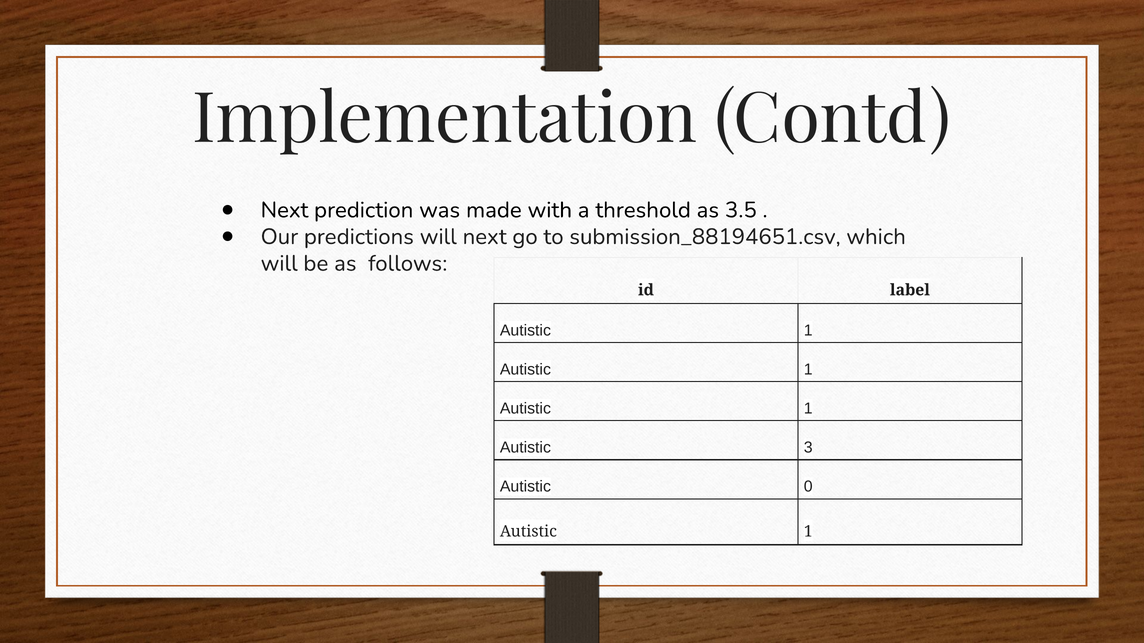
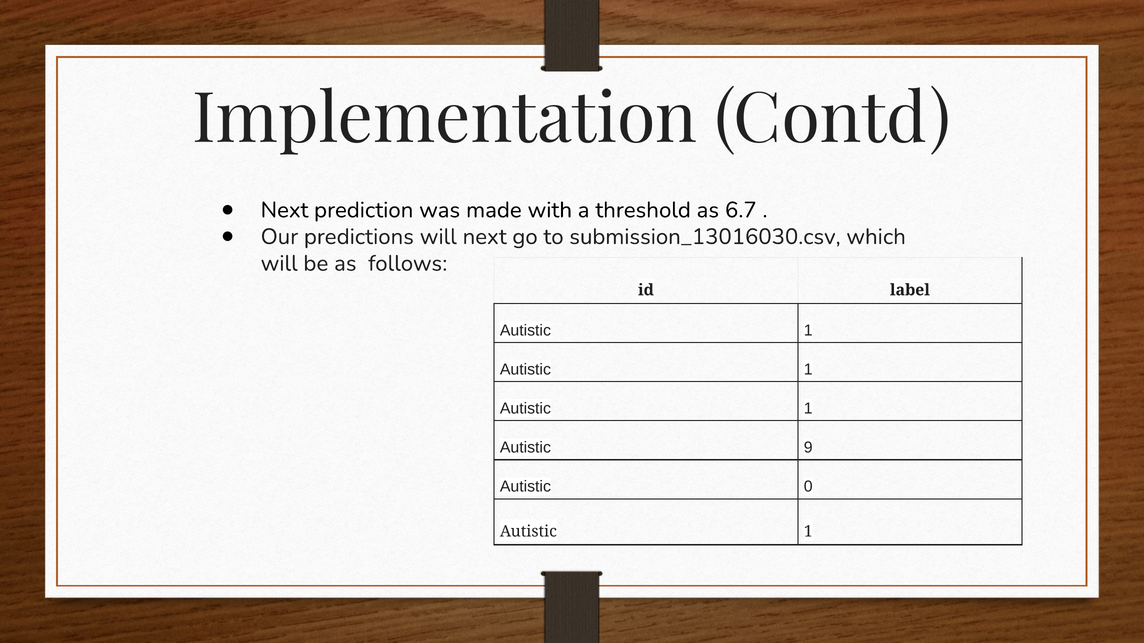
3.5: 3.5 -> 6.7
submission_88194651.csv: submission_88194651.csv -> submission_13016030.csv
3: 3 -> 9
